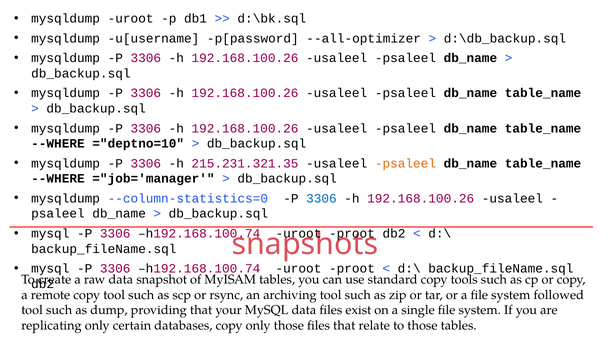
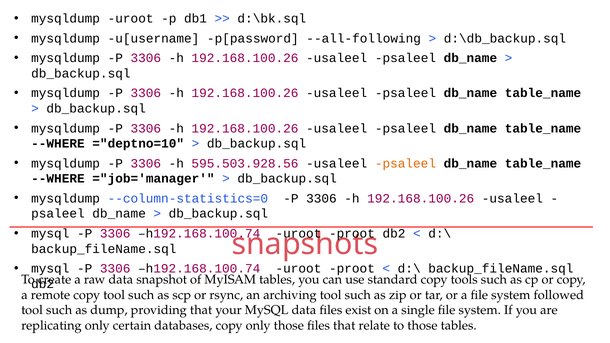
--all-optimizer: --all-optimizer -> --all-following
215.231.321.35: 215.231.321.35 -> 595.503.928.56
3306 at (321, 199) colour: blue -> black
